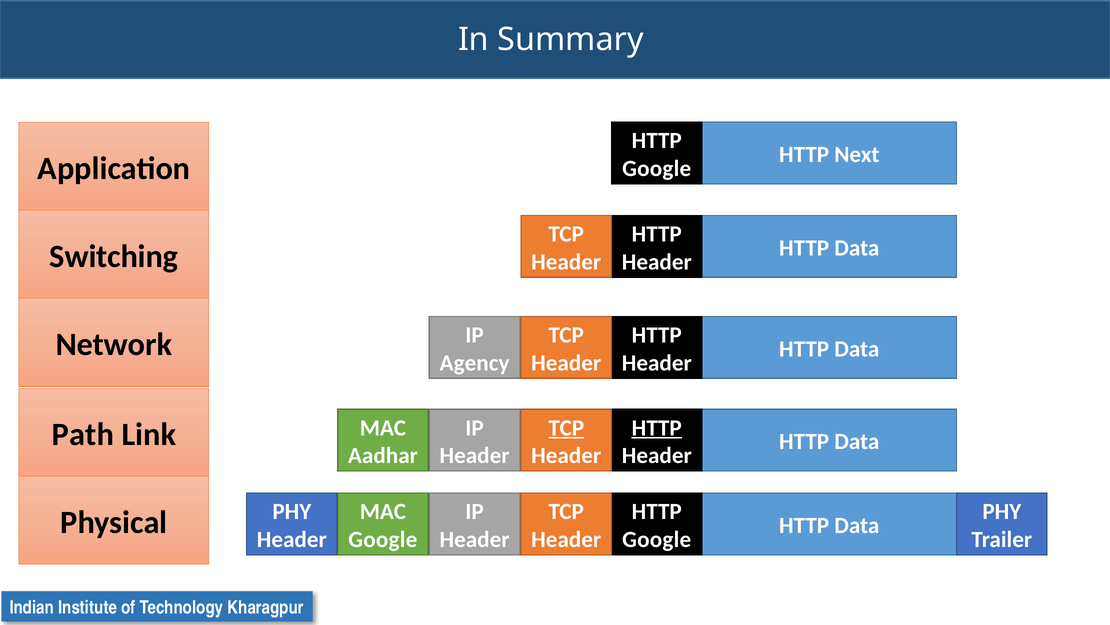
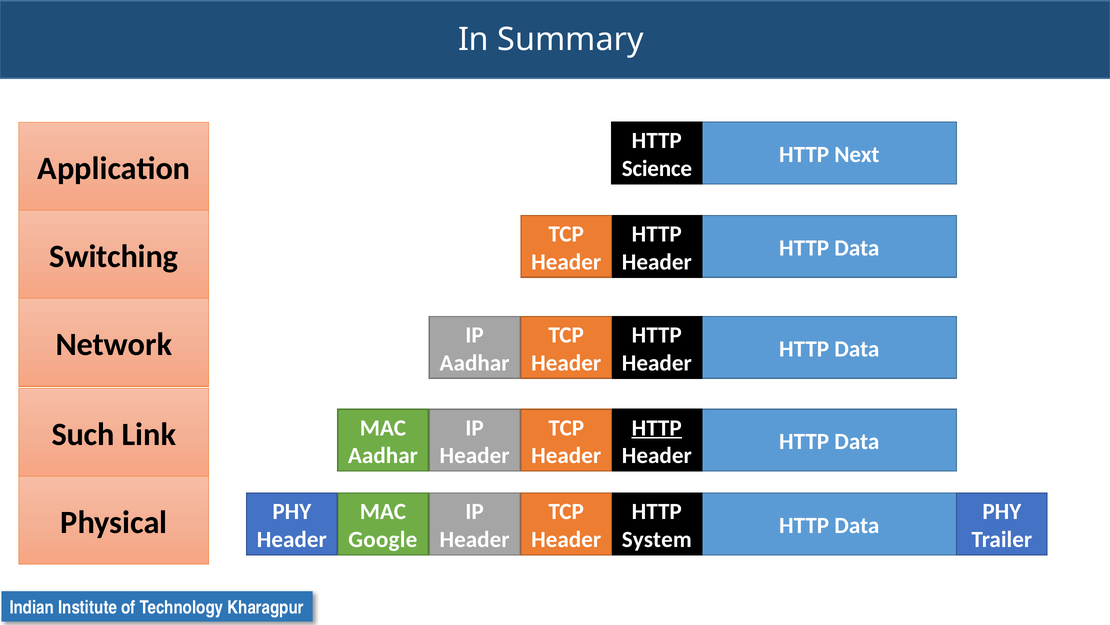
Google at (657, 168): Google -> Science
Agency at (475, 362): Agency -> Aadhar
TCP at (566, 428) underline: present -> none
Path: Path -> Such
Google at (657, 539): Google -> System
